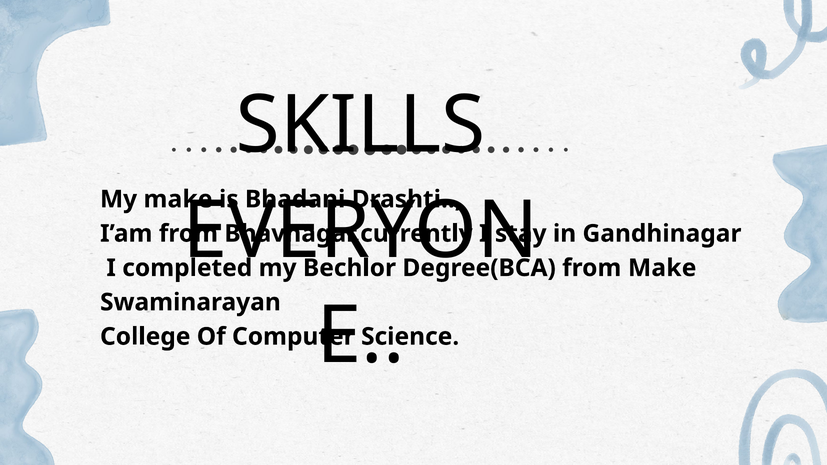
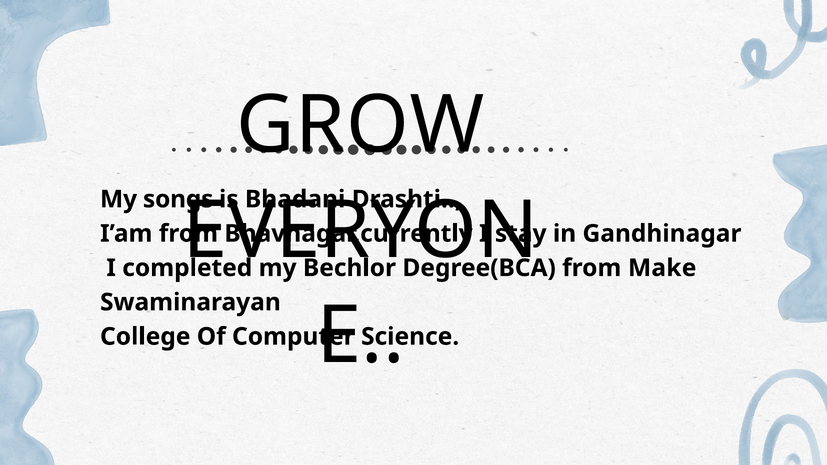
SKILLS: SKILLS -> GROW
My make: make -> songs
